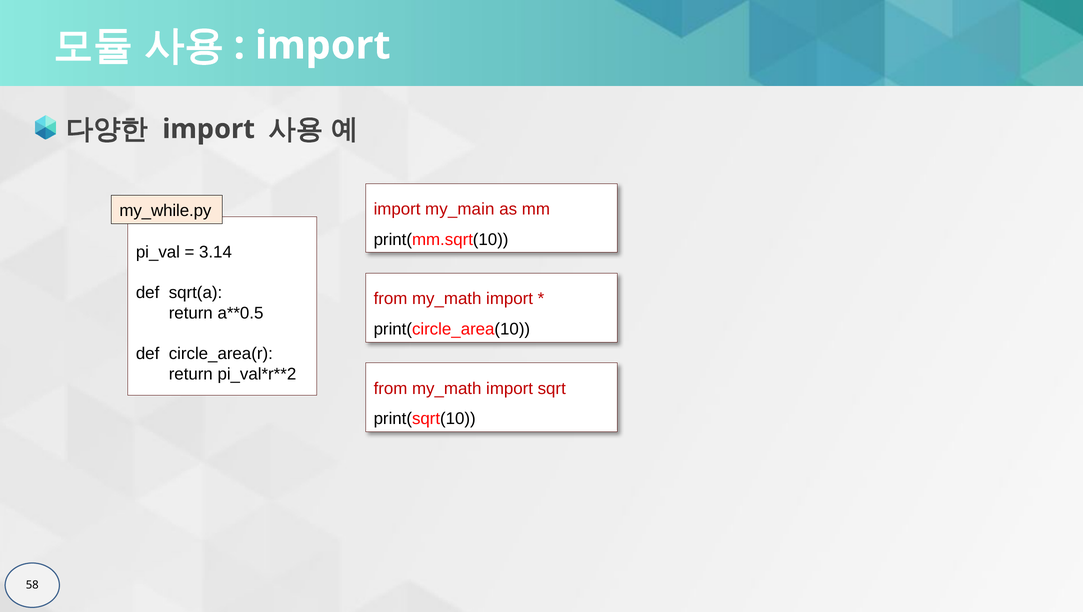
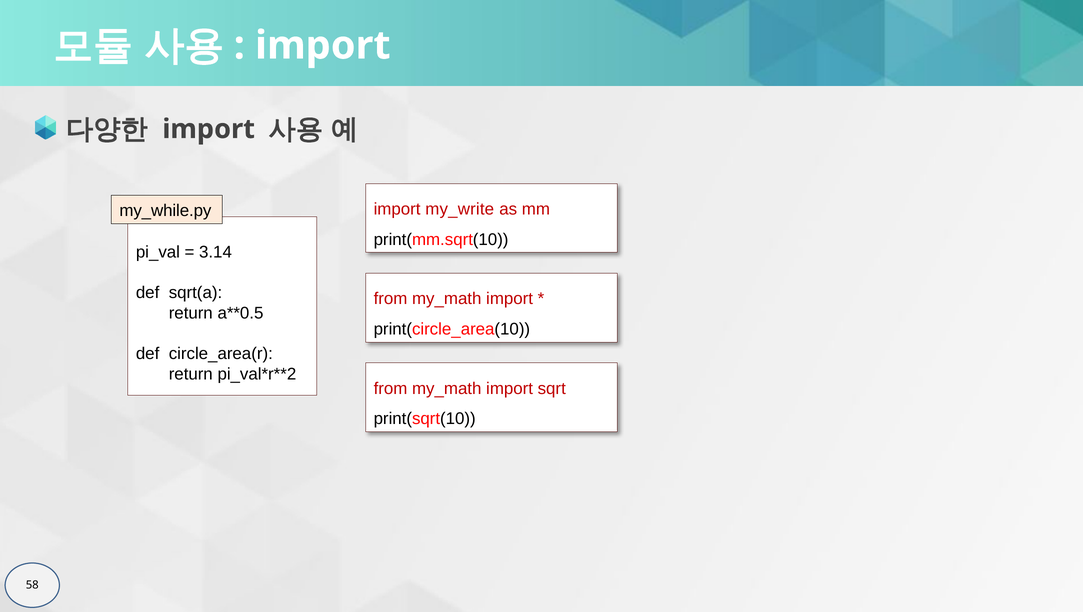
my_main: my_main -> my_write
